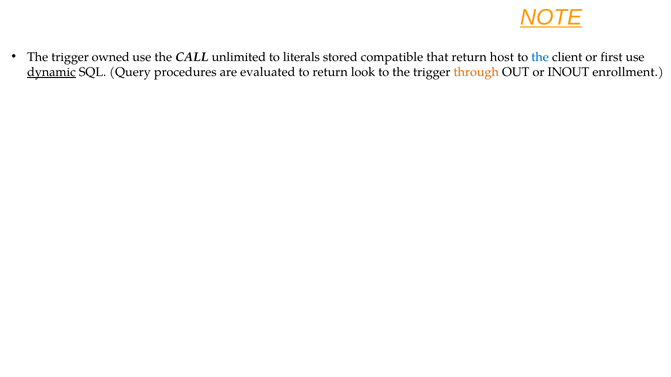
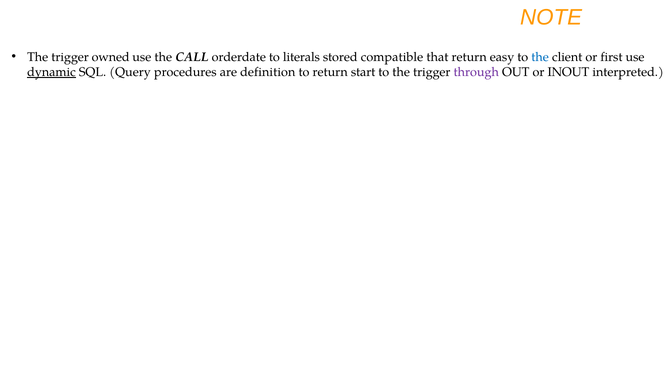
NOTE underline: present -> none
unlimited: unlimited -> orderdate
host: host -> easy
evaluated: evaluated -> definition
look: look -> start
through colour: orange -> purple
enrollment: enrollment -> interpreted
